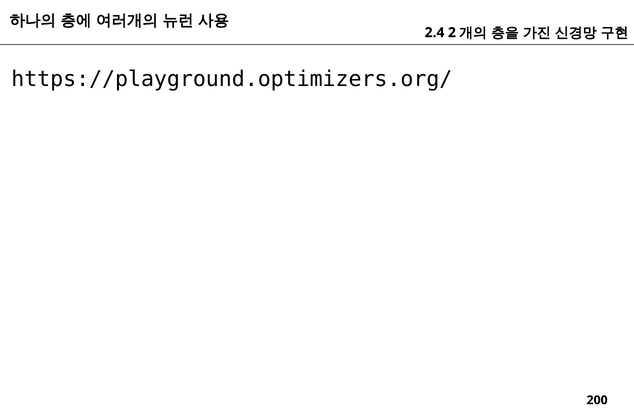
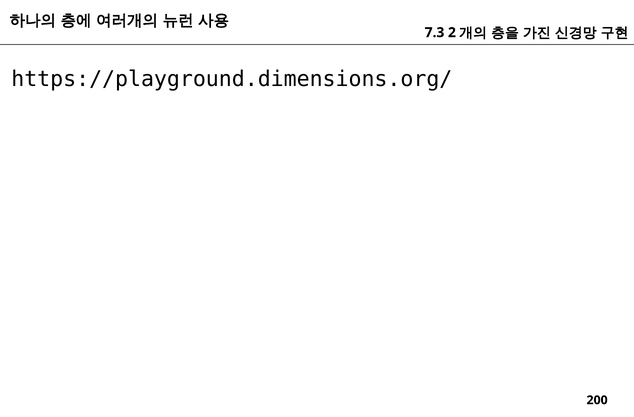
2.4: 2.4 -> 7.3
https://playground.optimizers.org/: https://playground.optimizers.org/ -> https://playground.dimensions.org/
